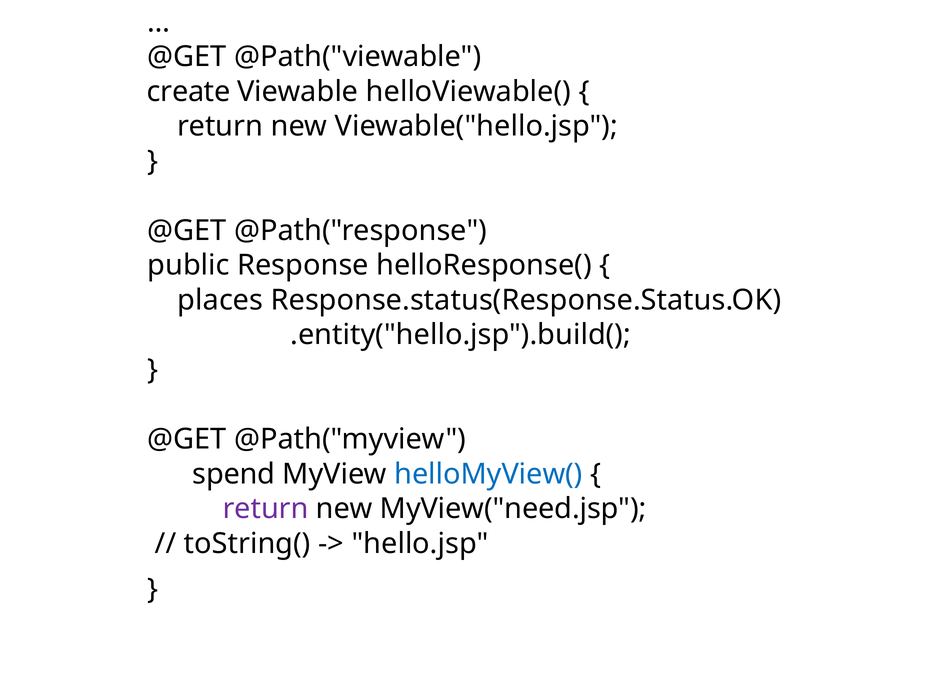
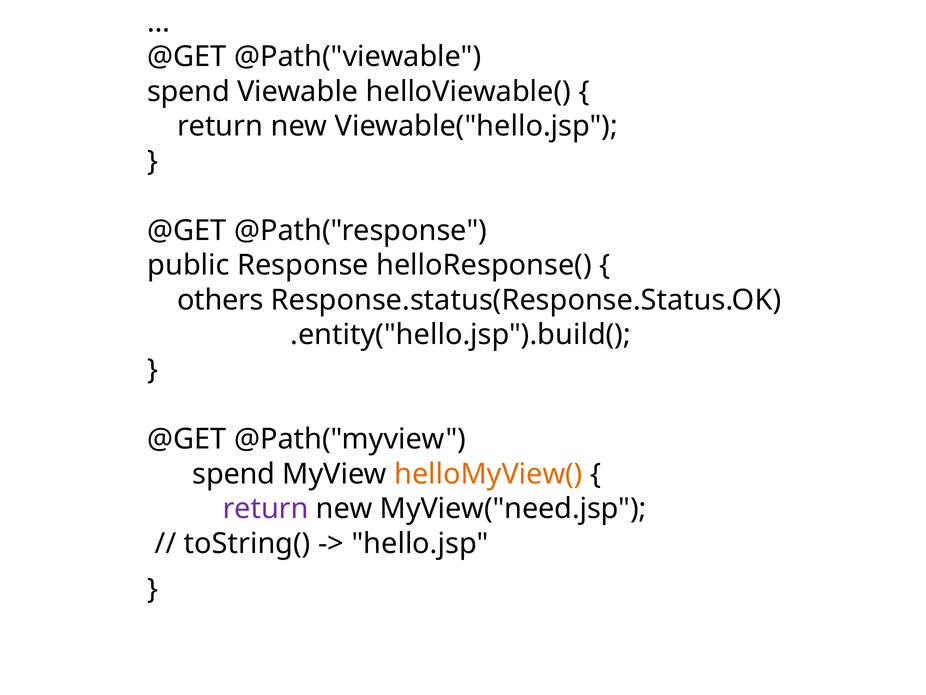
create at (189, 92): create -> spend
places: places -> others
helloMyView( colour: blue -> orange
